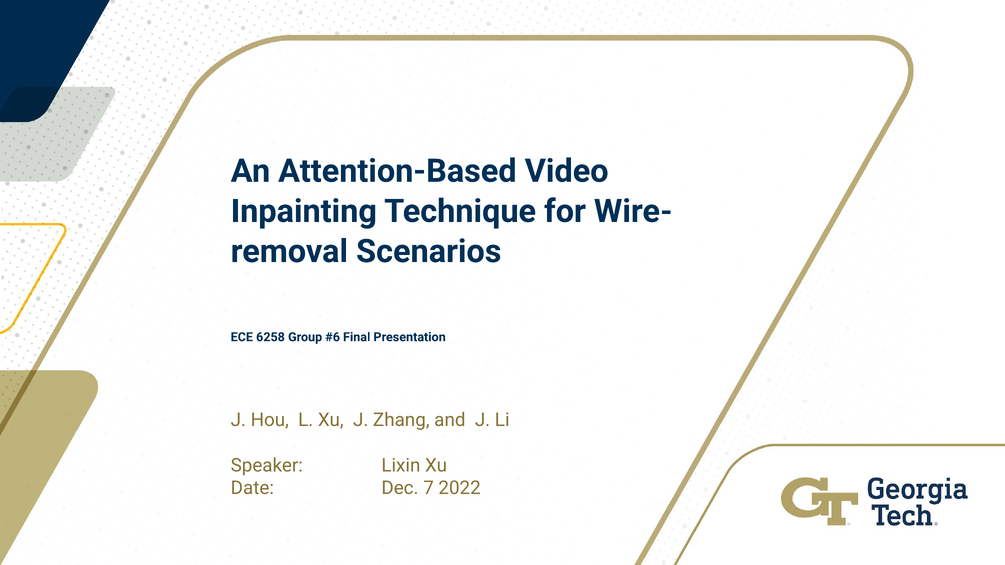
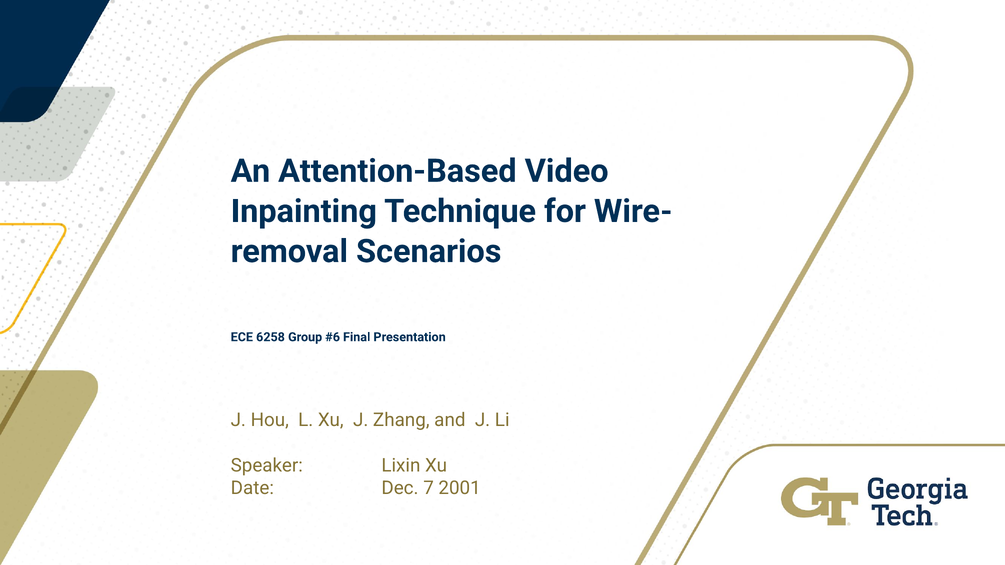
2022: 2022 -> 2001
